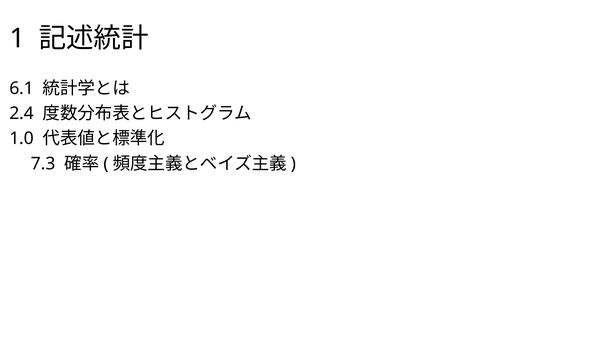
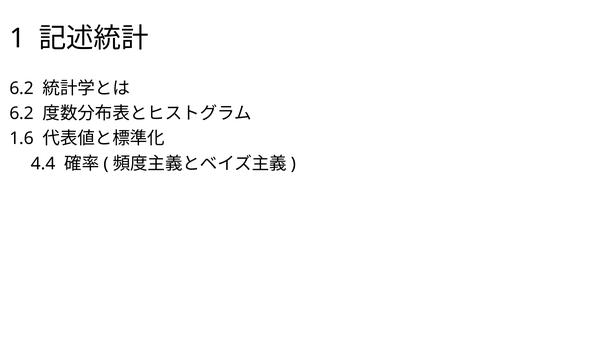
6.1 at (22, 88): 6.1 -> 6.2
2.4 at (22, 113): 2.4 -> 6.2
1.0: 1.0 -> 1.6
7.3: 7.3 -> 4.4
